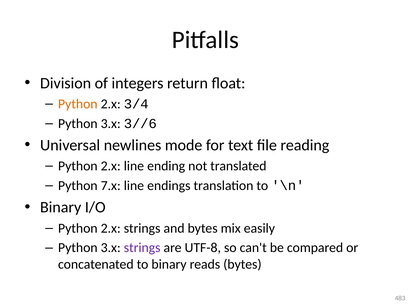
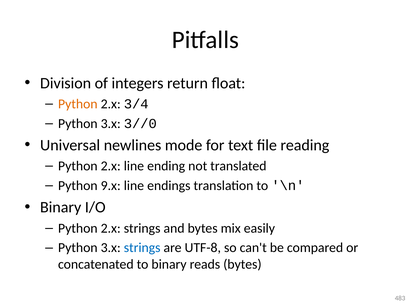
3//6: 3//6 -> 3//0
7.x: 7.x -> 9.x
strings at (142, 248) colour: purple -> blue
